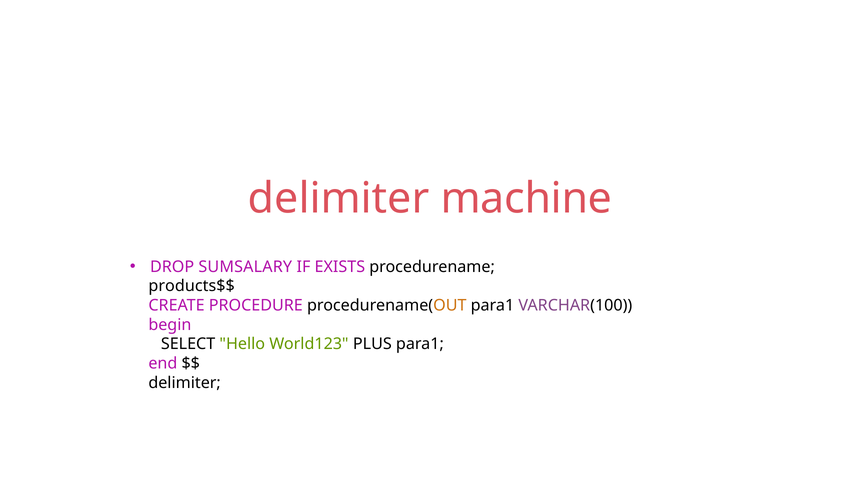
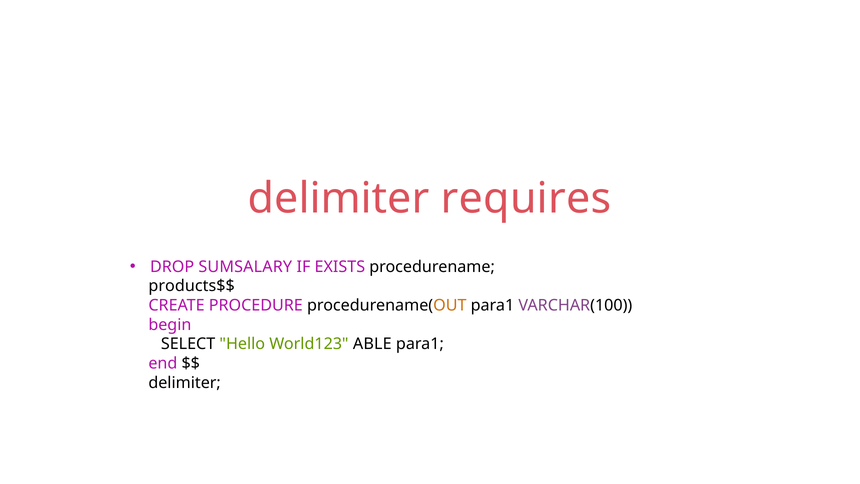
machine: machine -> requires
PLUS: PLUS -> ABLE
